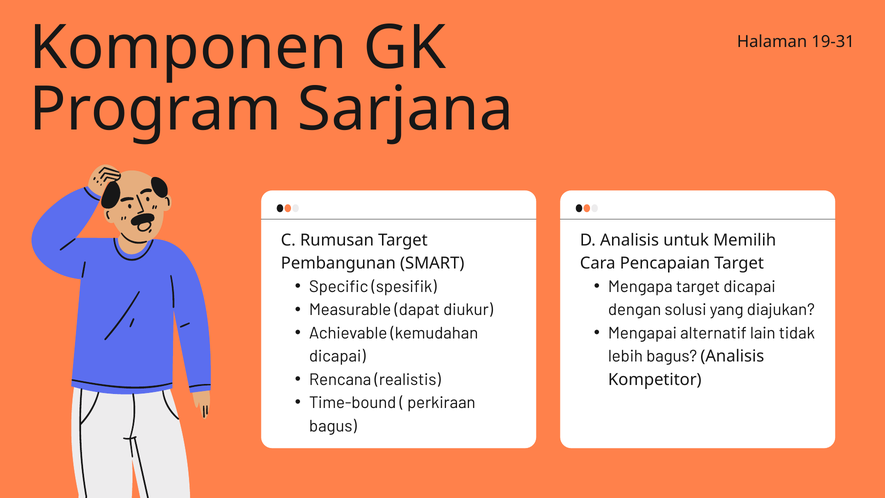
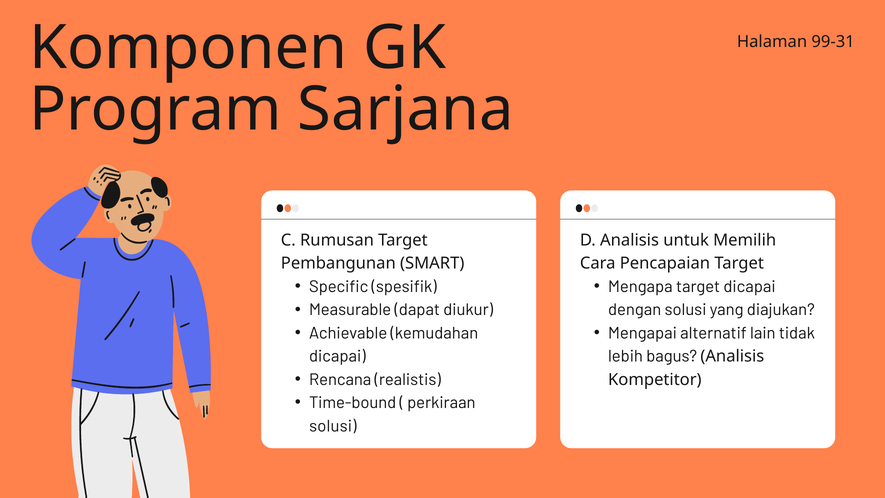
19-31: 19-31 -> 99-31
bagus at (333, 426): bagus -> solusi
